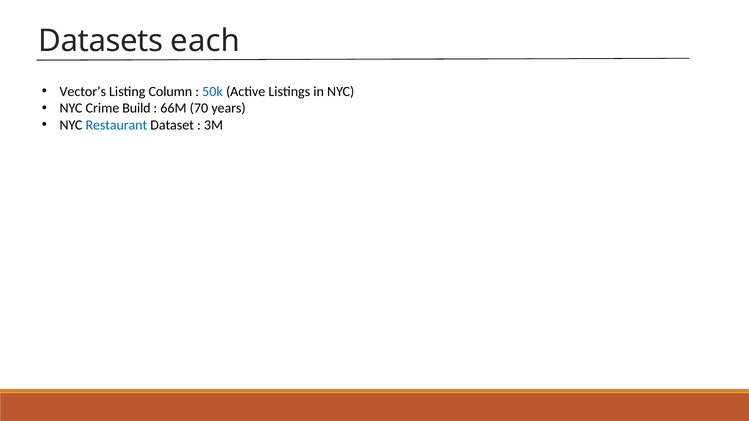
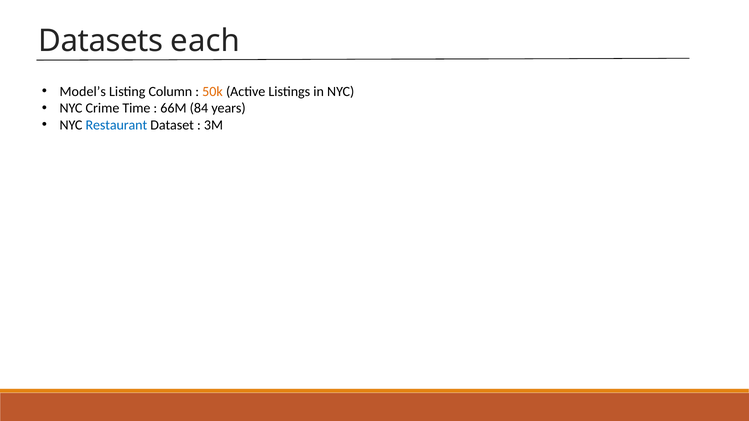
Vector’s: Vector’s -> Model’s
50k colour: blue -> orange
Build: Build -> Time
70: 70 -> 84
